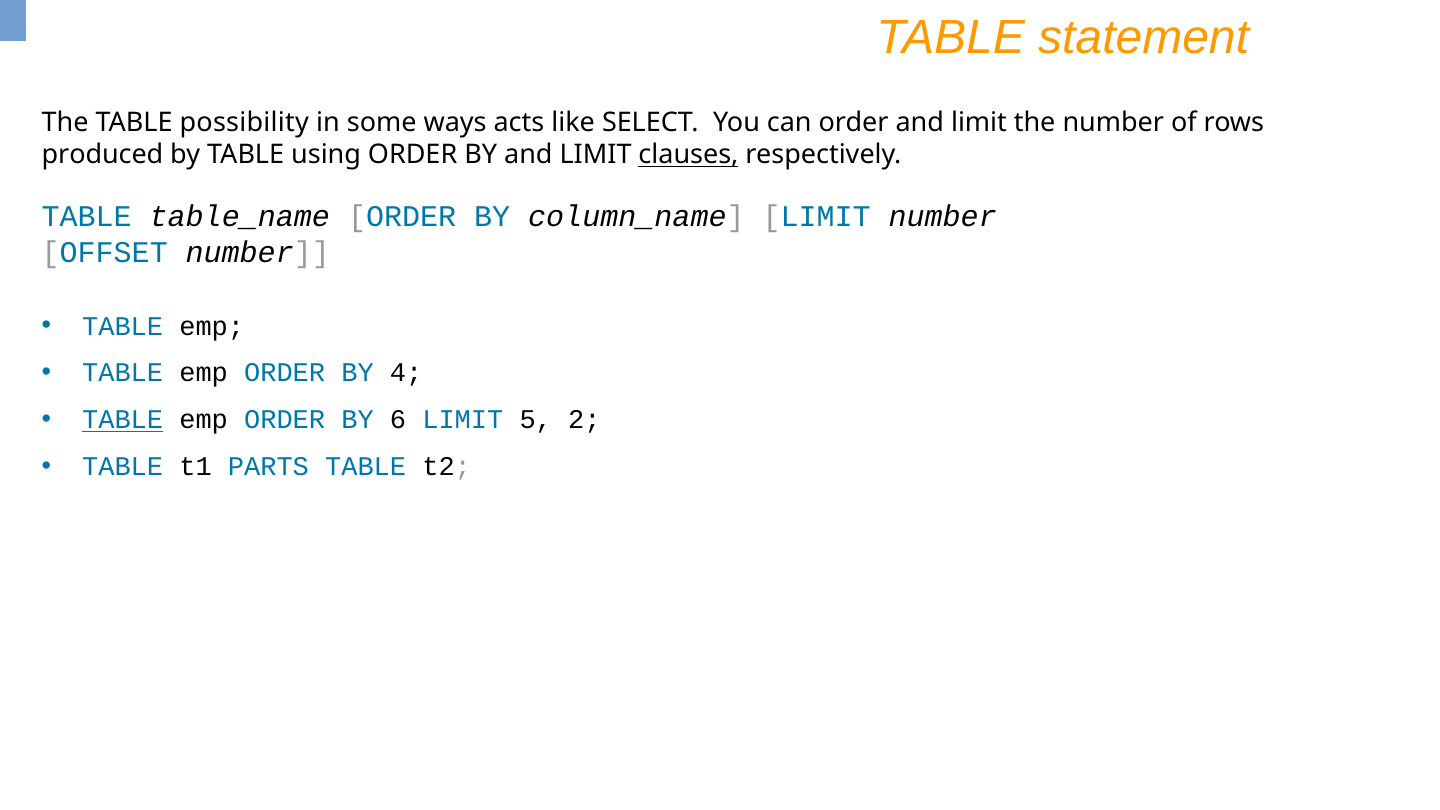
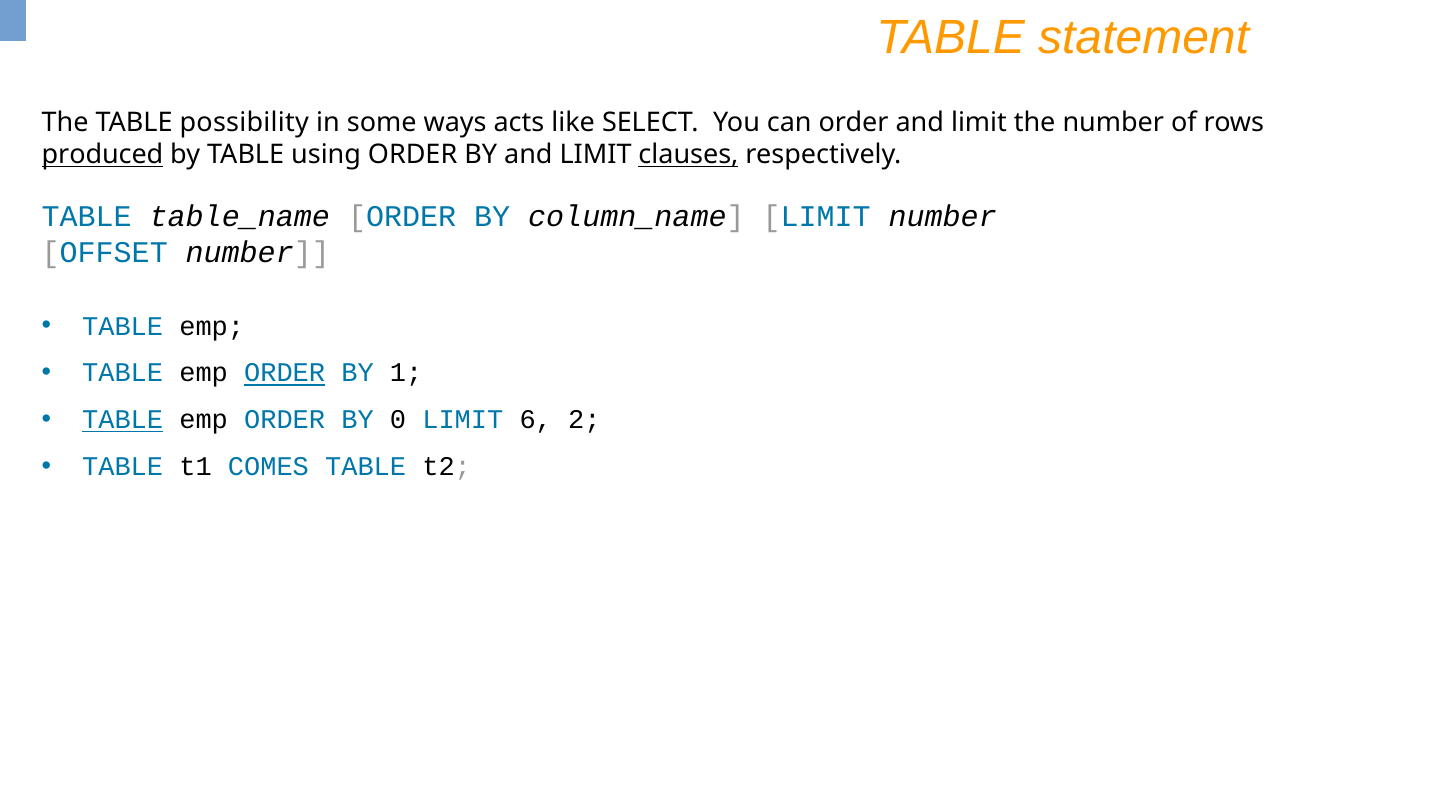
produced underline: none -> present
ORDER at (285, 373) underline: none -> present
4: 4 -> 1
6: 6 -> 0
5: 5 -> 6
PARTS: PARTS -> COMES
